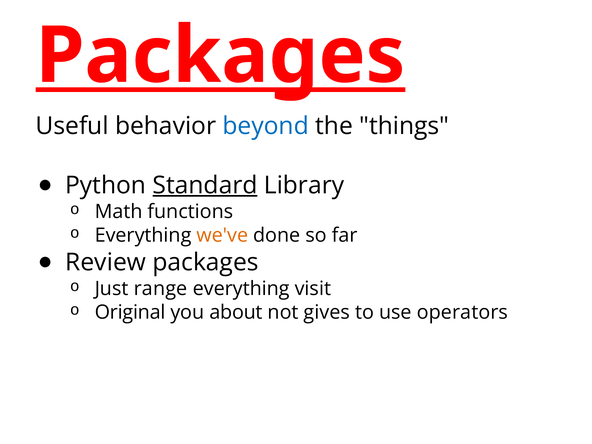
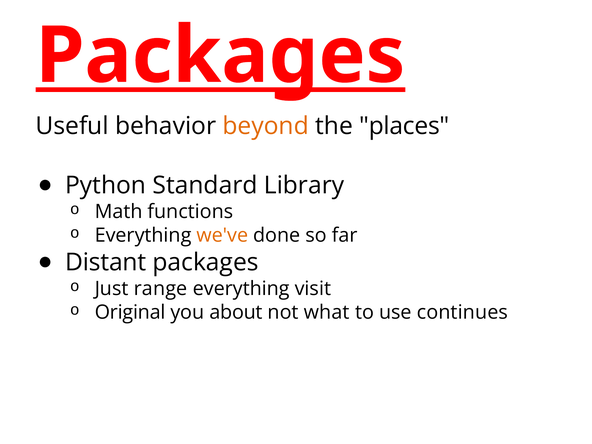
beyond colour: blue -> orange
things: things -> places
Standard underline: present -> none
Review: Review -> Distant
gives: gives -> what
operators: operators -> continues
